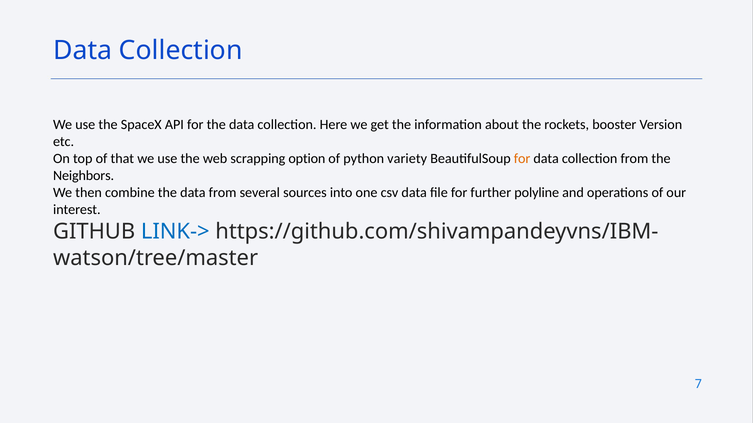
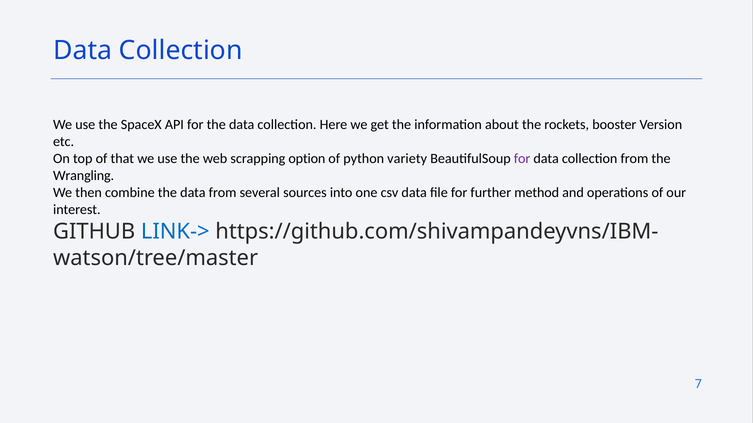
for at (522, 159) colour: orange -> purple
Neighbors: Neighbors -> Wrangling
polyline: polyline -> method
